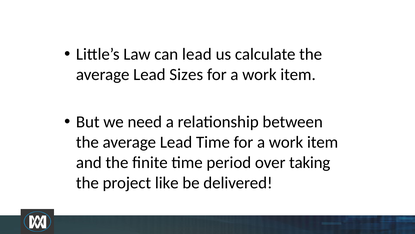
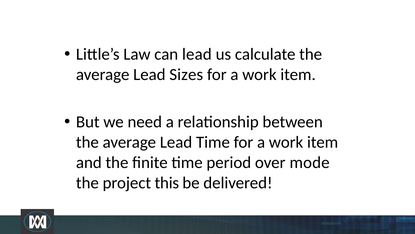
taking: taking -> mode
like: like -> this
